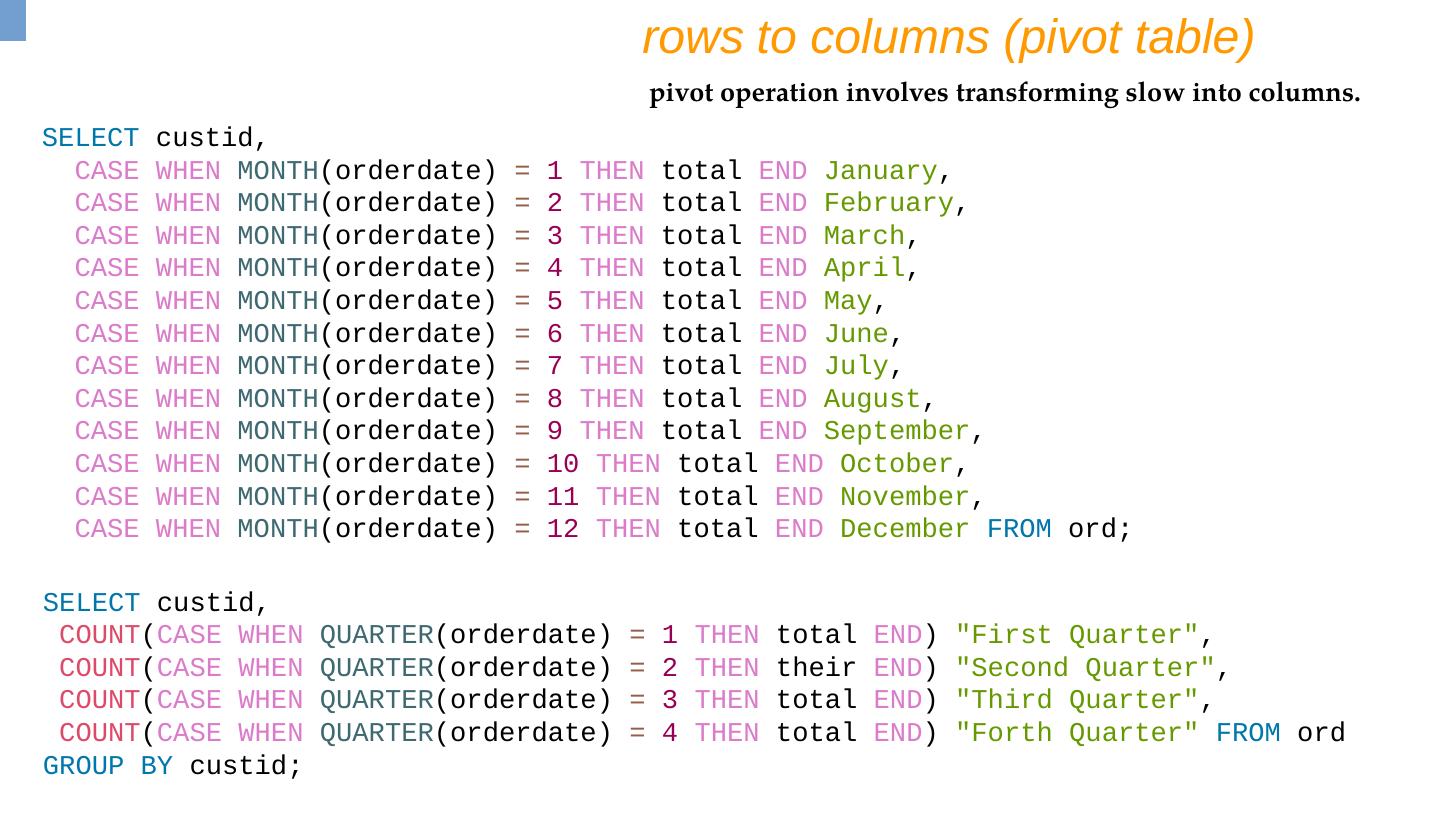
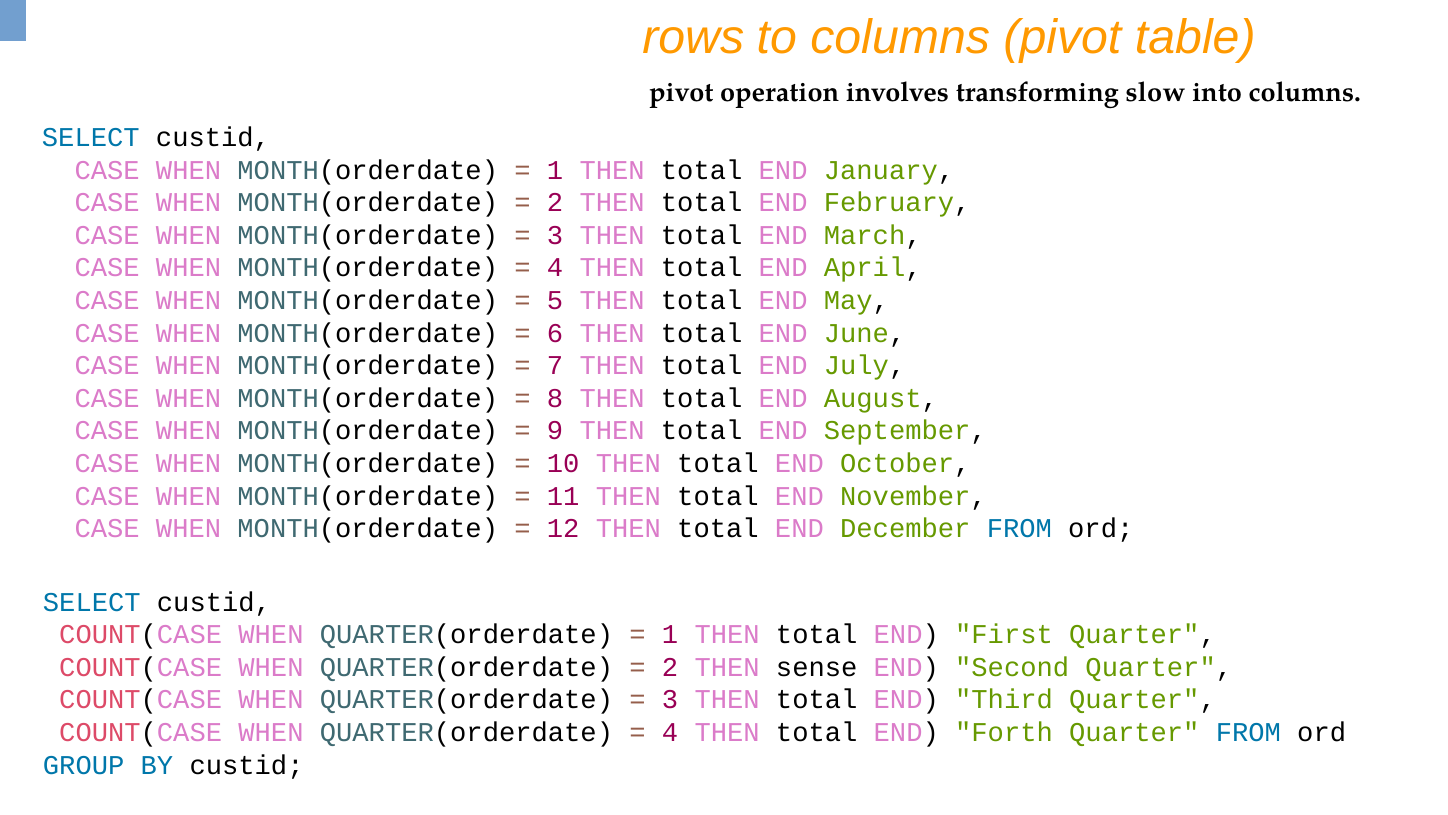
their: their -> sense
